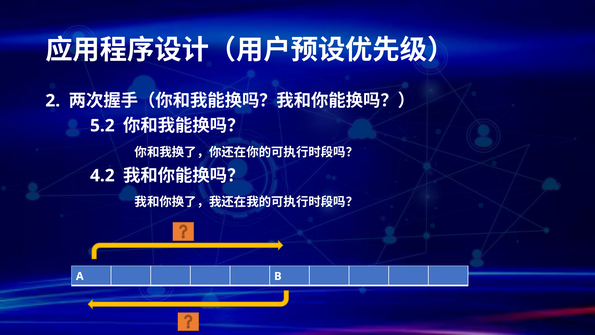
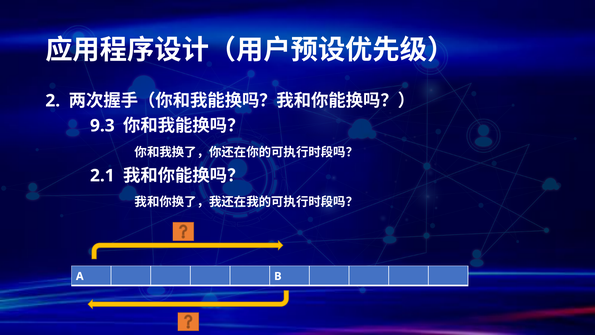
5.2: 5.2 -> 9.3
4.2: 4.2 -> 2.1
